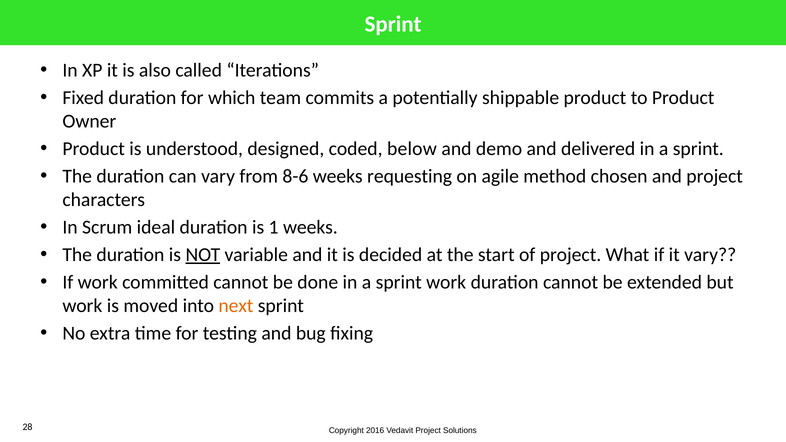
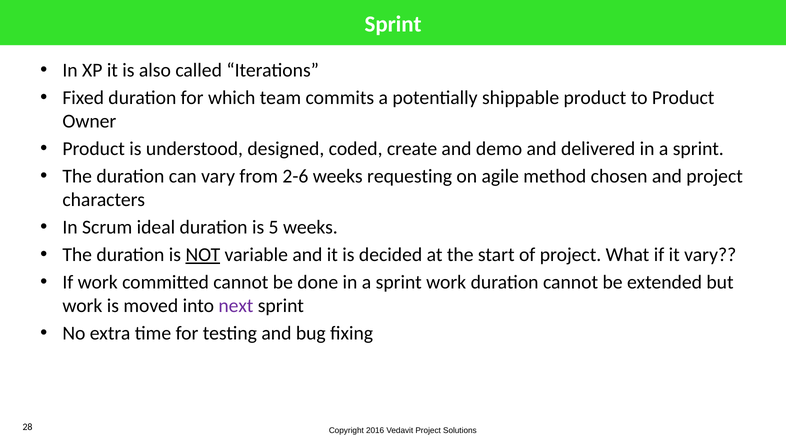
below: below -> create
8-6: 8-6 -> 2-6
1: 1 -> 5
next colour: orange -> purple
